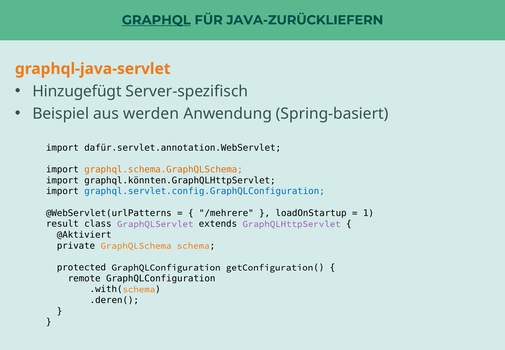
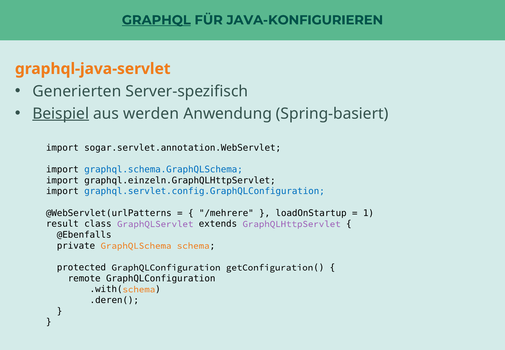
JAVA-ZURÜCKLIEFERN: JAVA-ZURÜCKLIEFERN -> JAVA-KONFIGURIEREN
Hinzugefügt: Hinzugefügt -> Generierten
Beispiel underline: none -> present
dafür.servlet.annotation.WebServlet: dafür.servlet.annotation.WebServlet -> sogar.servlet.annotation.WebServlet
graphql.schema.GraphQLSchema colour: orange -> blue
graphql.könnten.GraphQLHttpServlet: graphql.könnten.GraphQLHttpServlet -> graphql.einzeln.GraphQLHttpServlet
@Aktiviert: @Aktiviert -> @Ebenfalls
